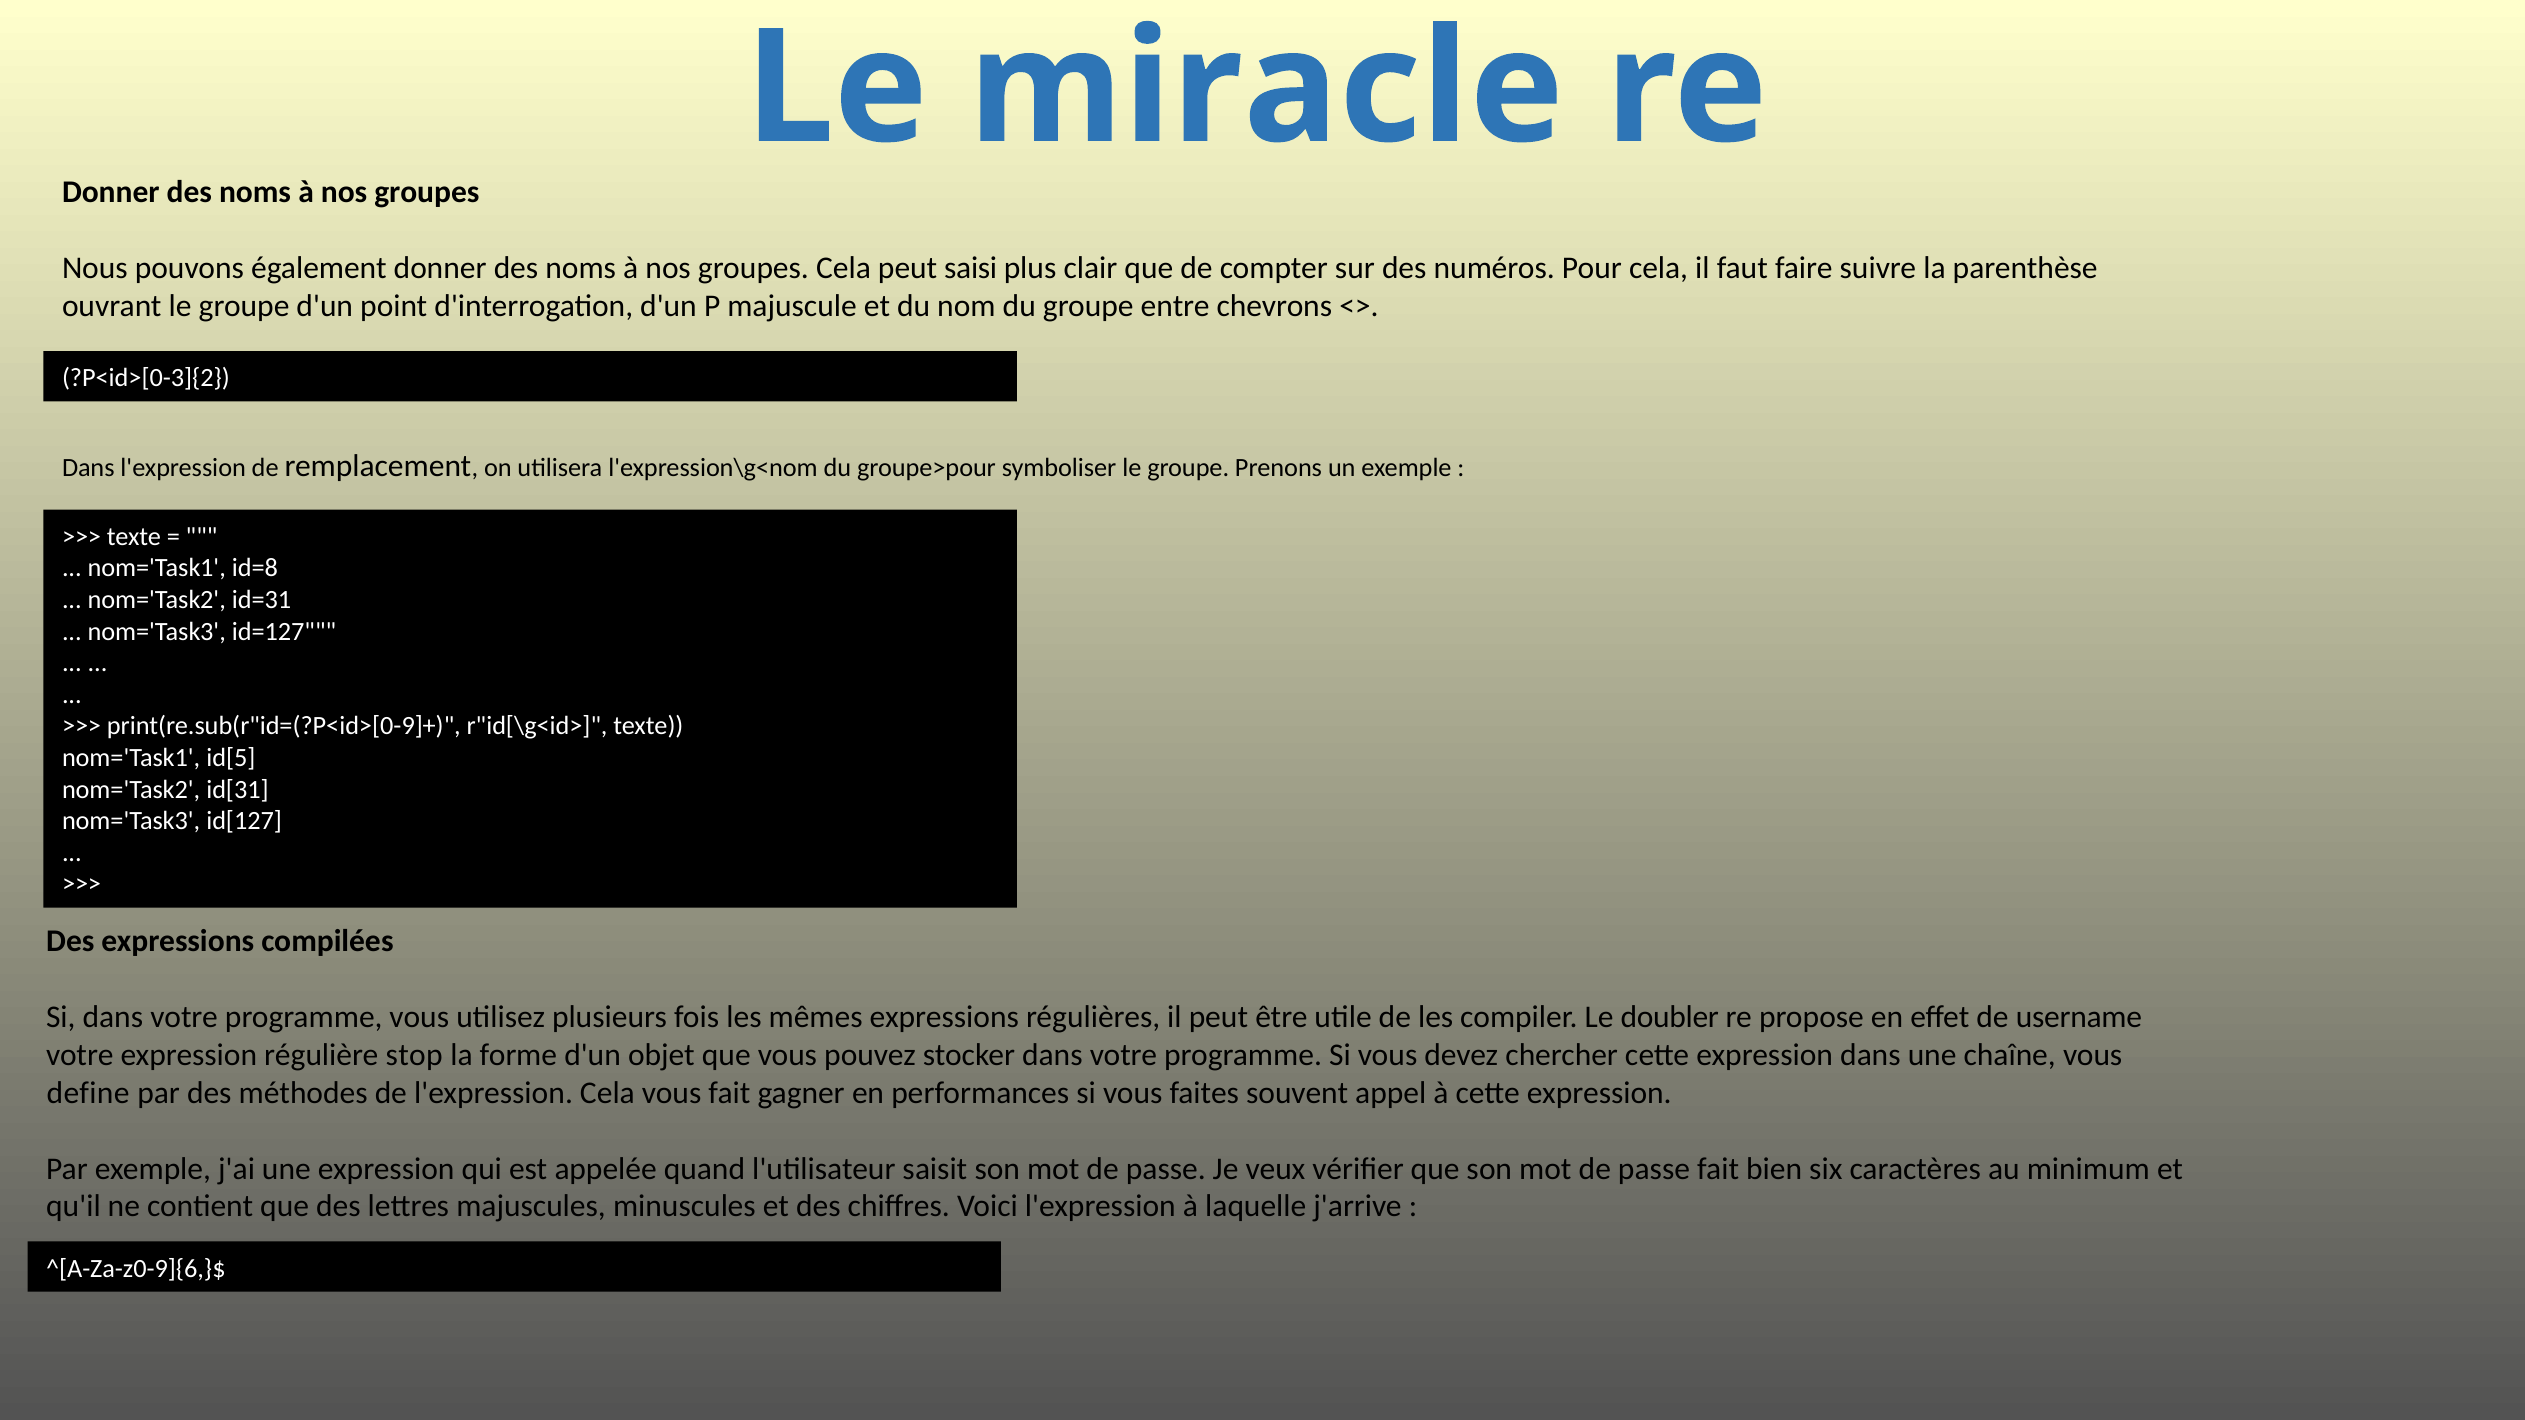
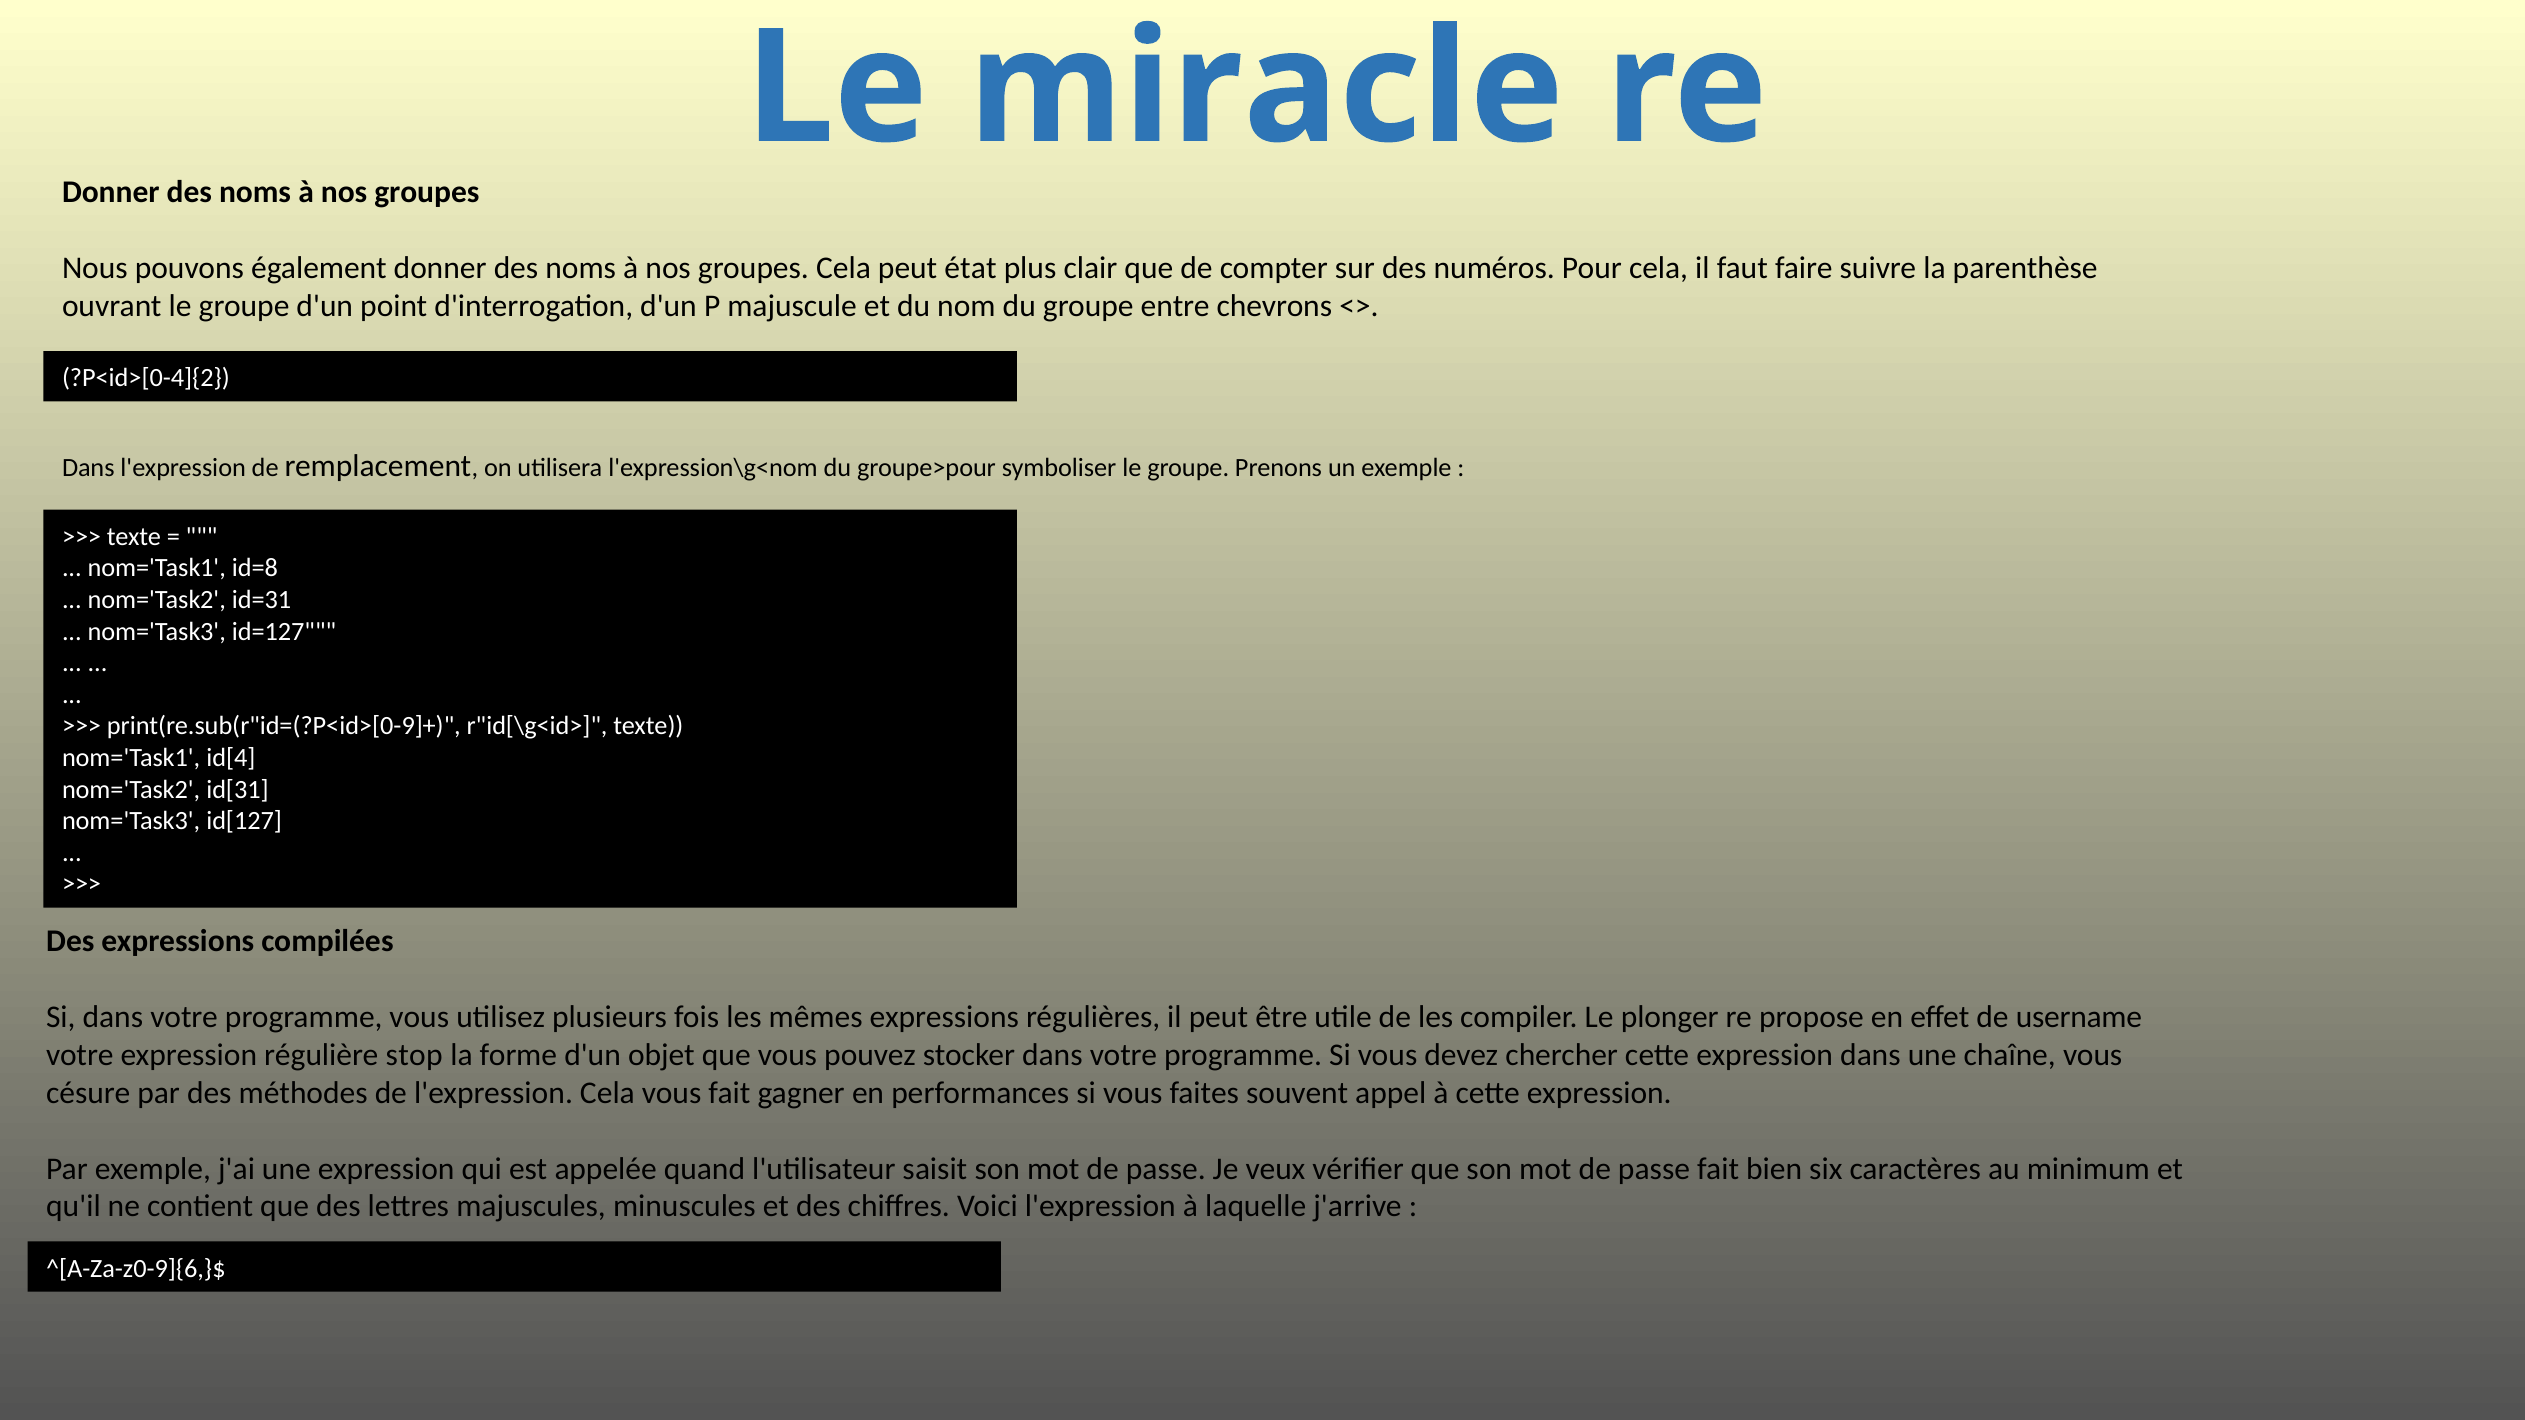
saisi: saisi -> état
?P<id>[0-3]{2: ?P<id>[0-3]{2 -> ?P<id>[0-4]{2
id[5: id[5 -> id[4
doubler: doubler -> plonger
define: define -> césure
